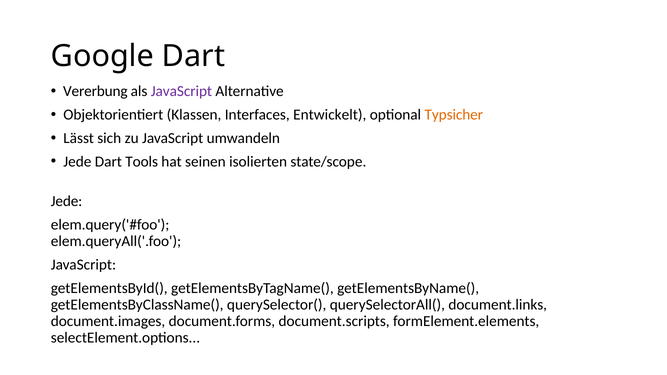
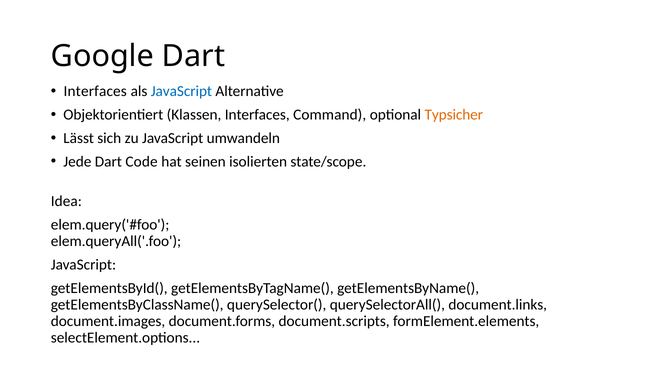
Vererbung at (95, 91): Vererbung -> Interfaces
JavaScript at (181, 91) colour: purple -> blue
Entwickelt: Entwickelt -> Command
Tools: Tools -> Code
Jede at (67, 202): Jede -> Idea
